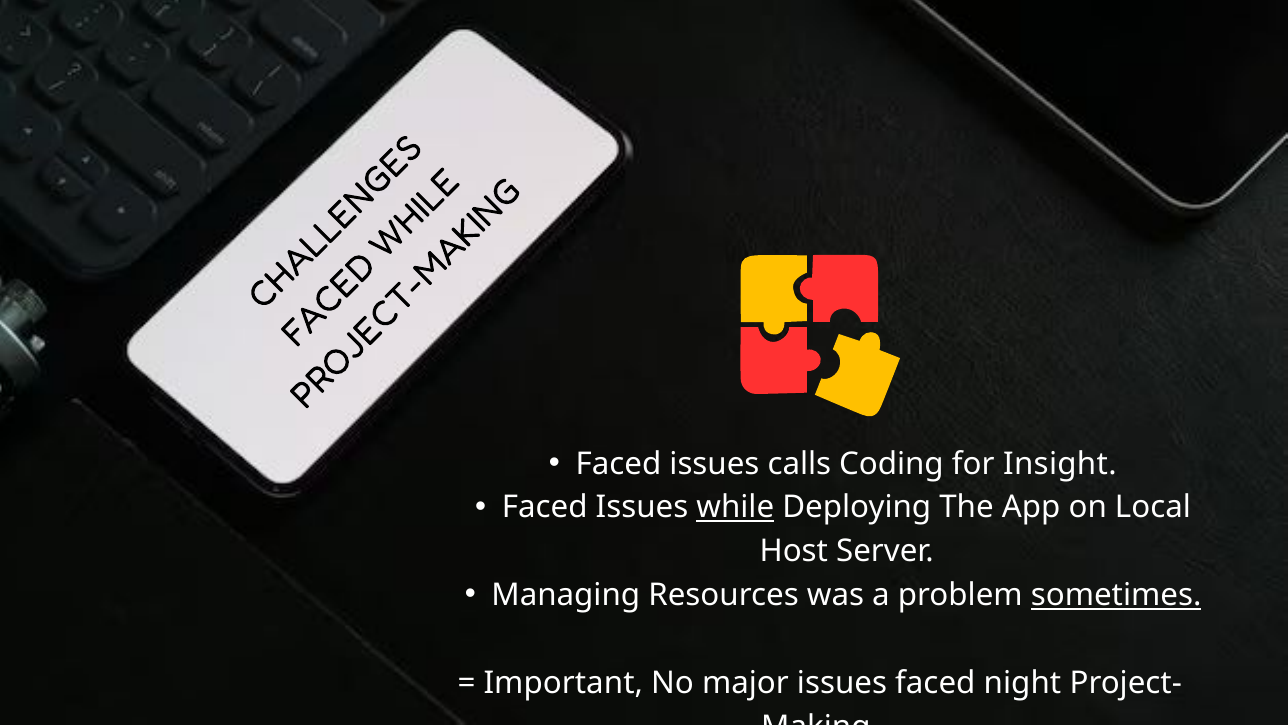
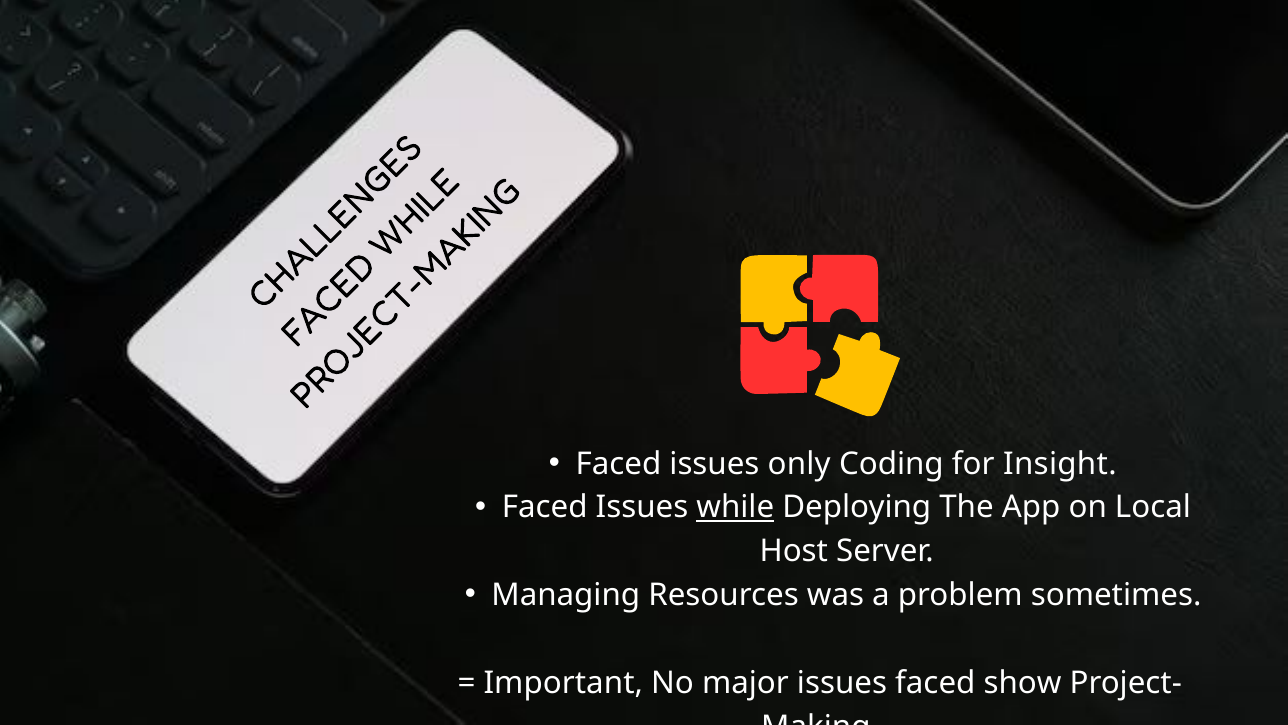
calls: calls -> only
sometimes underline: present -> none
night: night -> show
